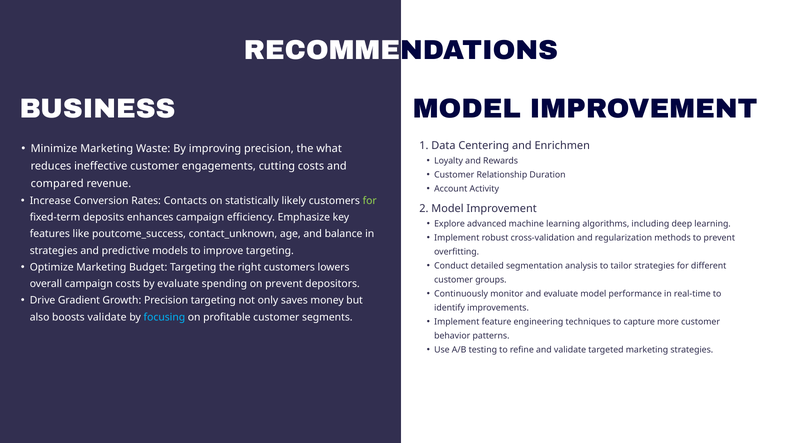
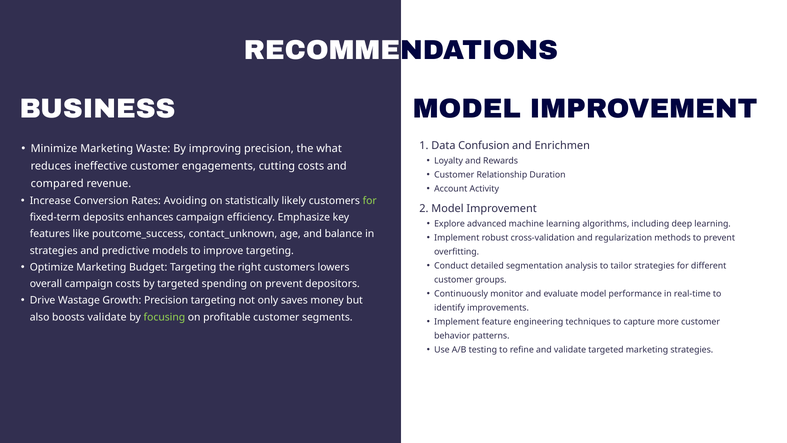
Centering: Centering -> Confusion
Contacts: Contacts -> Avoiding
by evaluate: evaluate -> targeted
Gradient: Gradient -> Wastage
focusing colour: light blue -> light green
